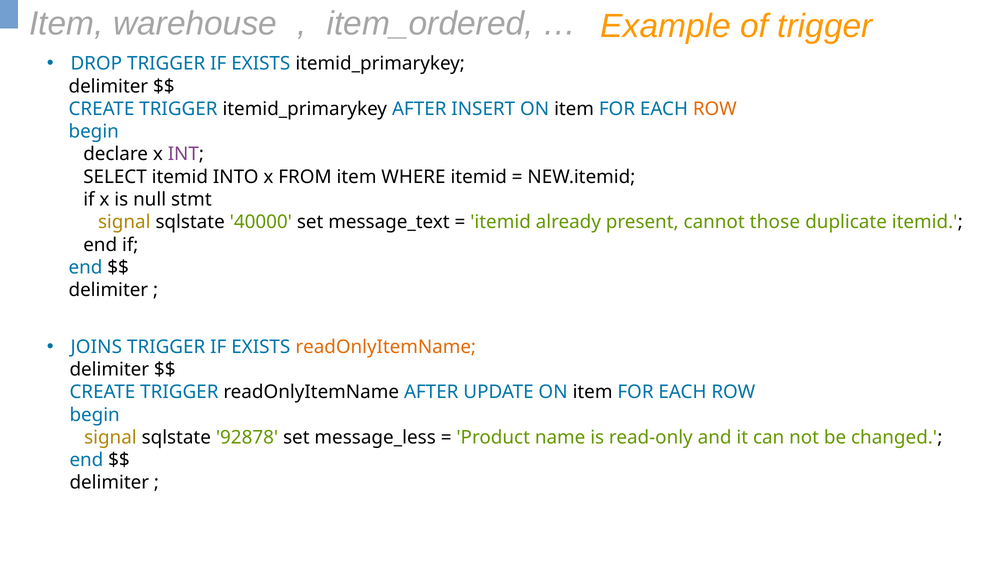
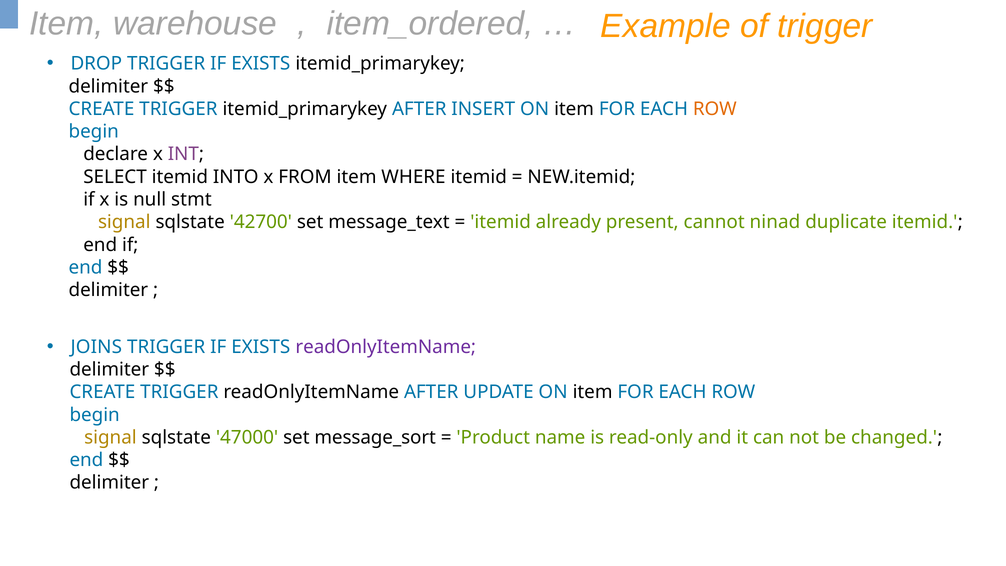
40000: 40000 -> 42700
those: those -> ninad
readOnlyItemName at (386, 347) colour: orange -> purple
92878: 92878 -> 47000
message_less: message_less -> message_sort
